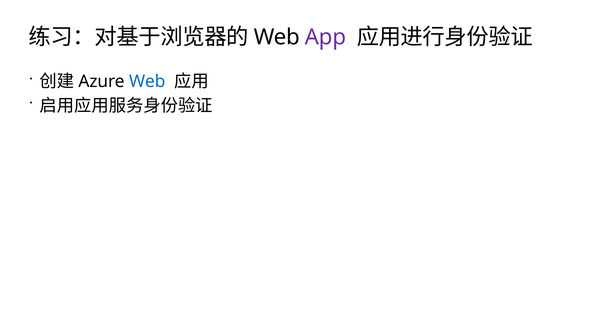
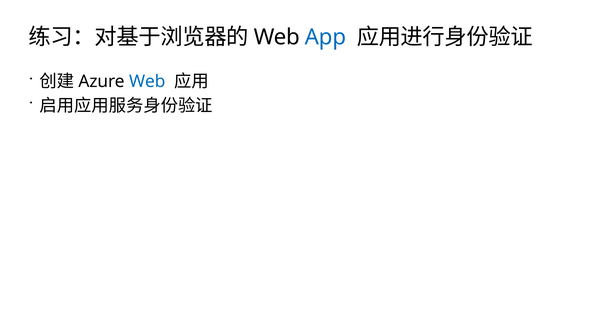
App colour: purple -> blue
